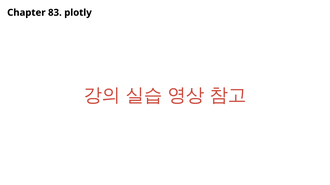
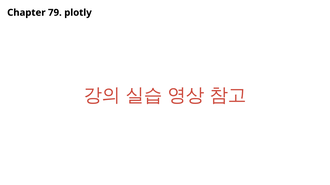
83: 83 -> 79
